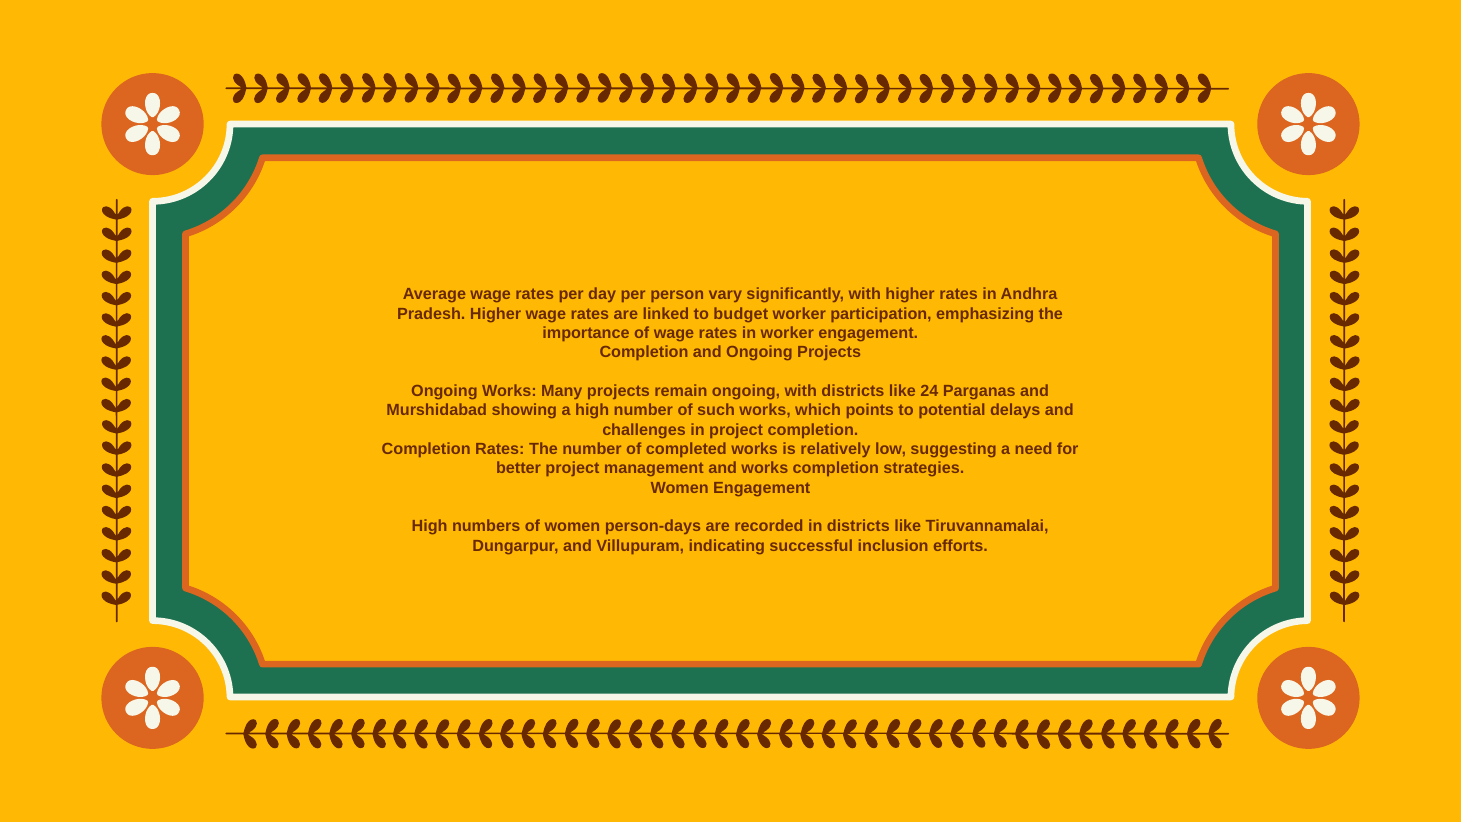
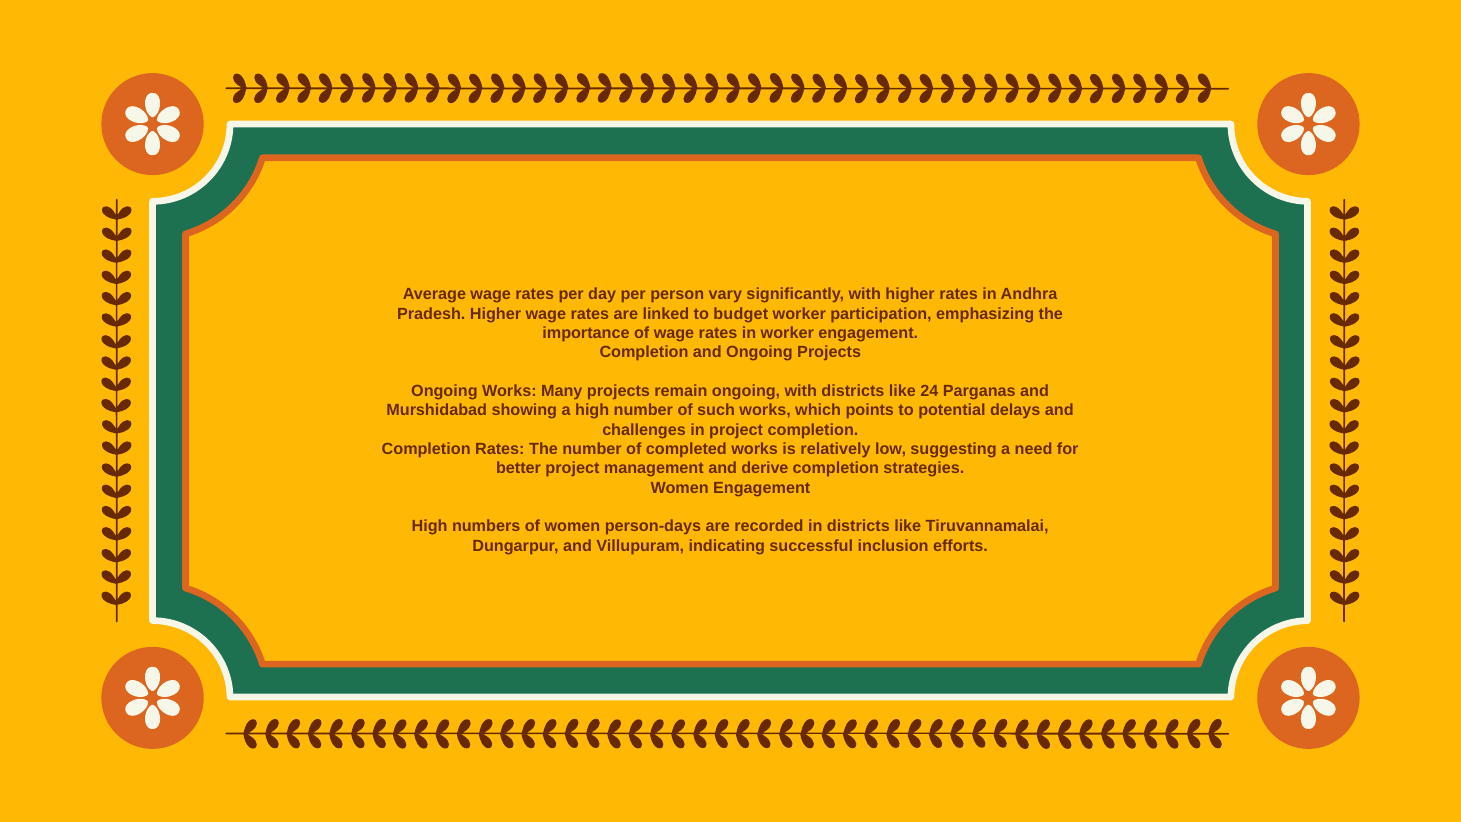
and works: works -> derive
